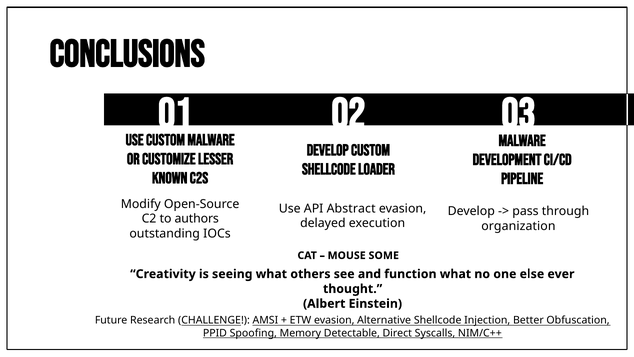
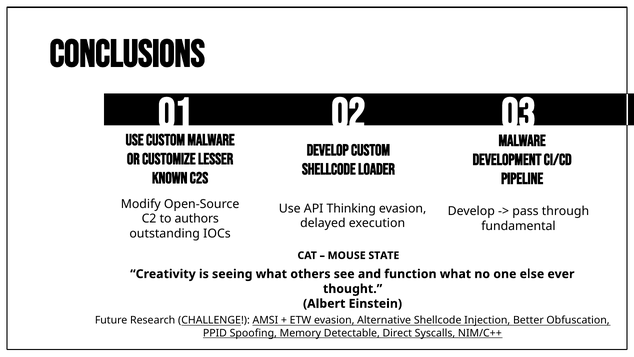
Abstract: Abstract -> Thinking
organization: organization -> fundamental
SOME: SOME -> STATE
